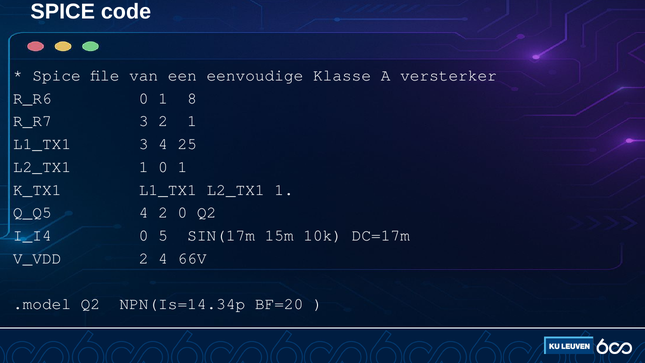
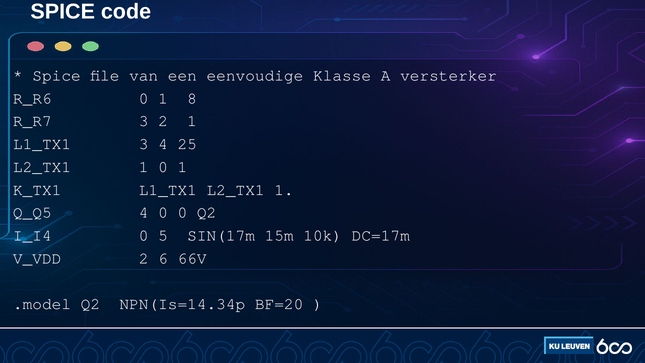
4 2: 2 -> 0
2 4: 4 -> 6
